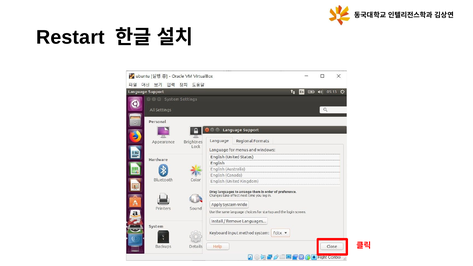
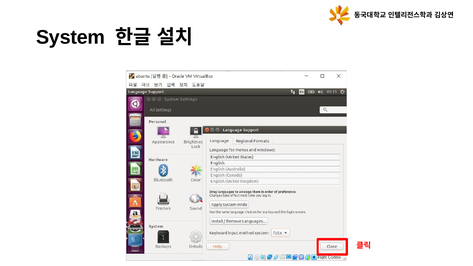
Restart: Restart -> System
